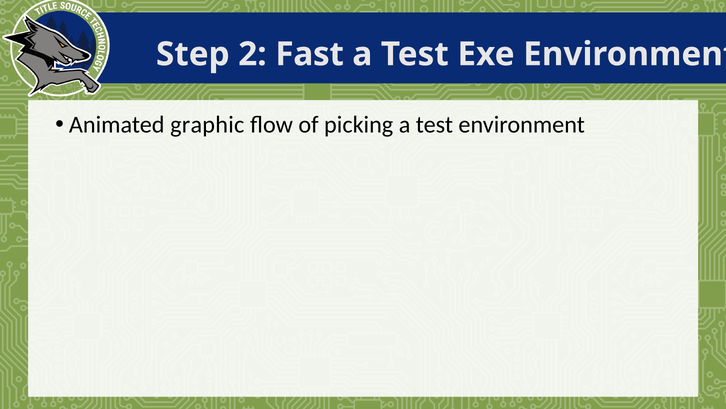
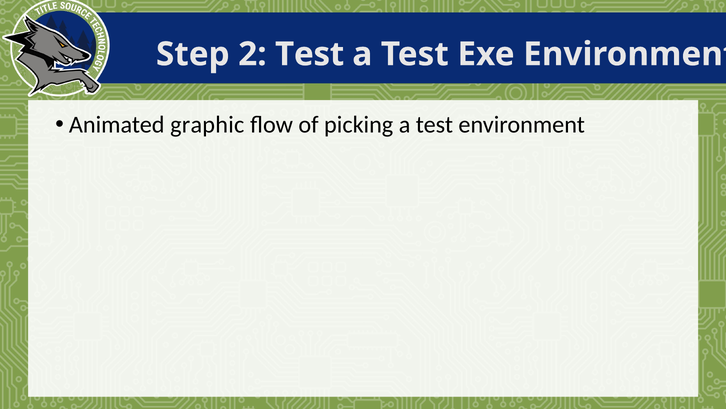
2 Fast: Fast -> Test
